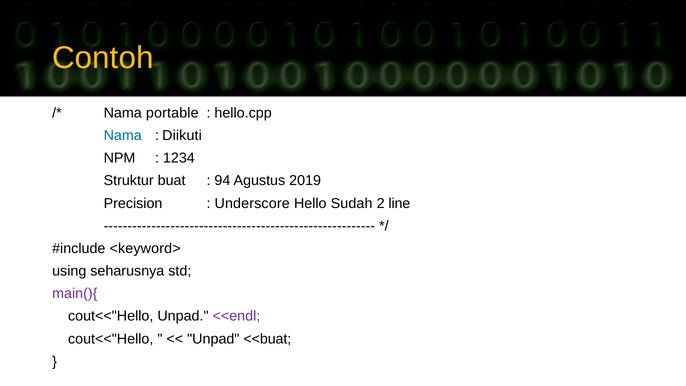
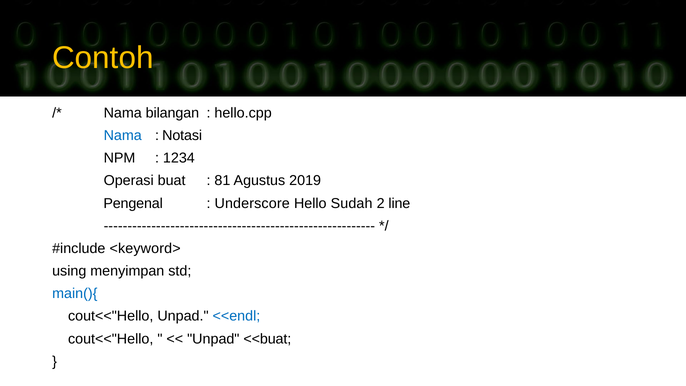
portable: portable -> bilangan
Diikuti: Diikuti -> Notasi
Struktur: Struktur -> Operasi
94: 94 -> 81
Precision: Precision -> Pengenal
seharusnya: seharusnya -> menyimpan
main(){ colour: purple -> blue
<<endl colour: purple -> blue
